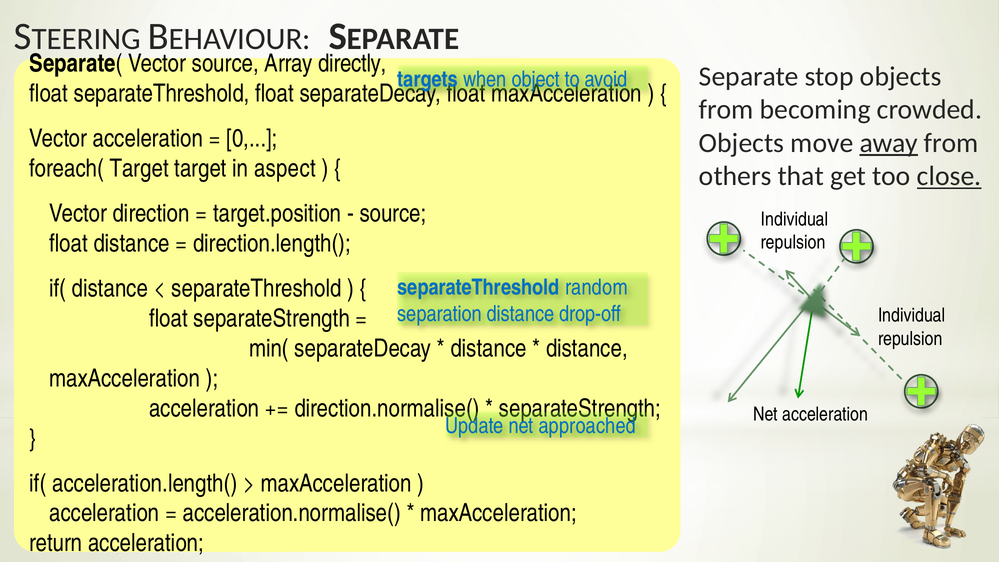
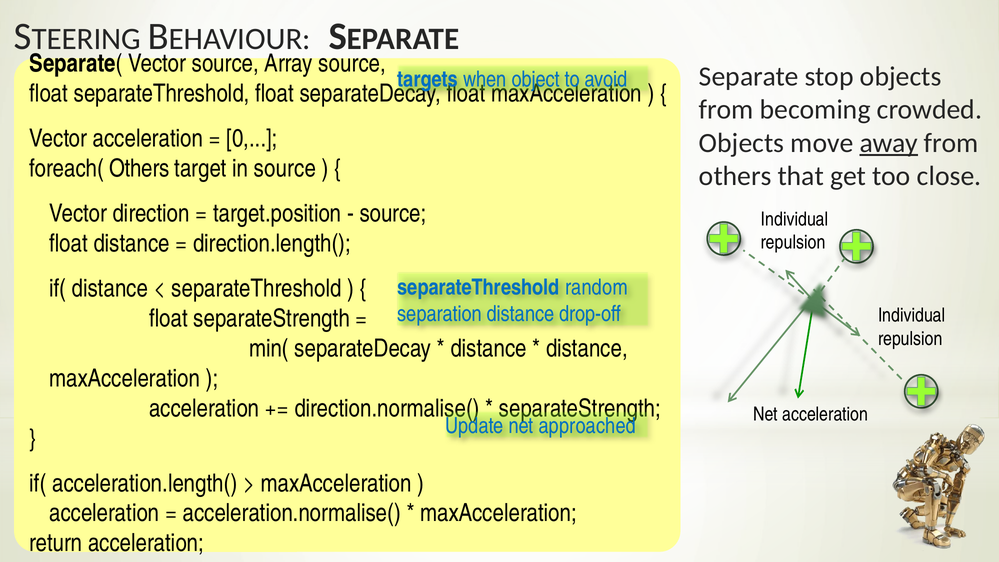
Array directly: directly -> source
foreach( Target: Target -> Others
in aspect: aspect -> source
close underline: present -> none
